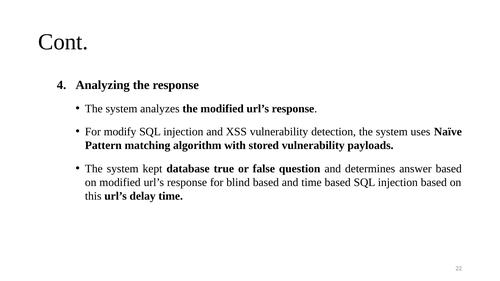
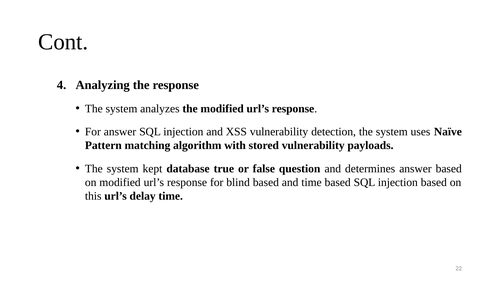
For modify: modify -> answer
